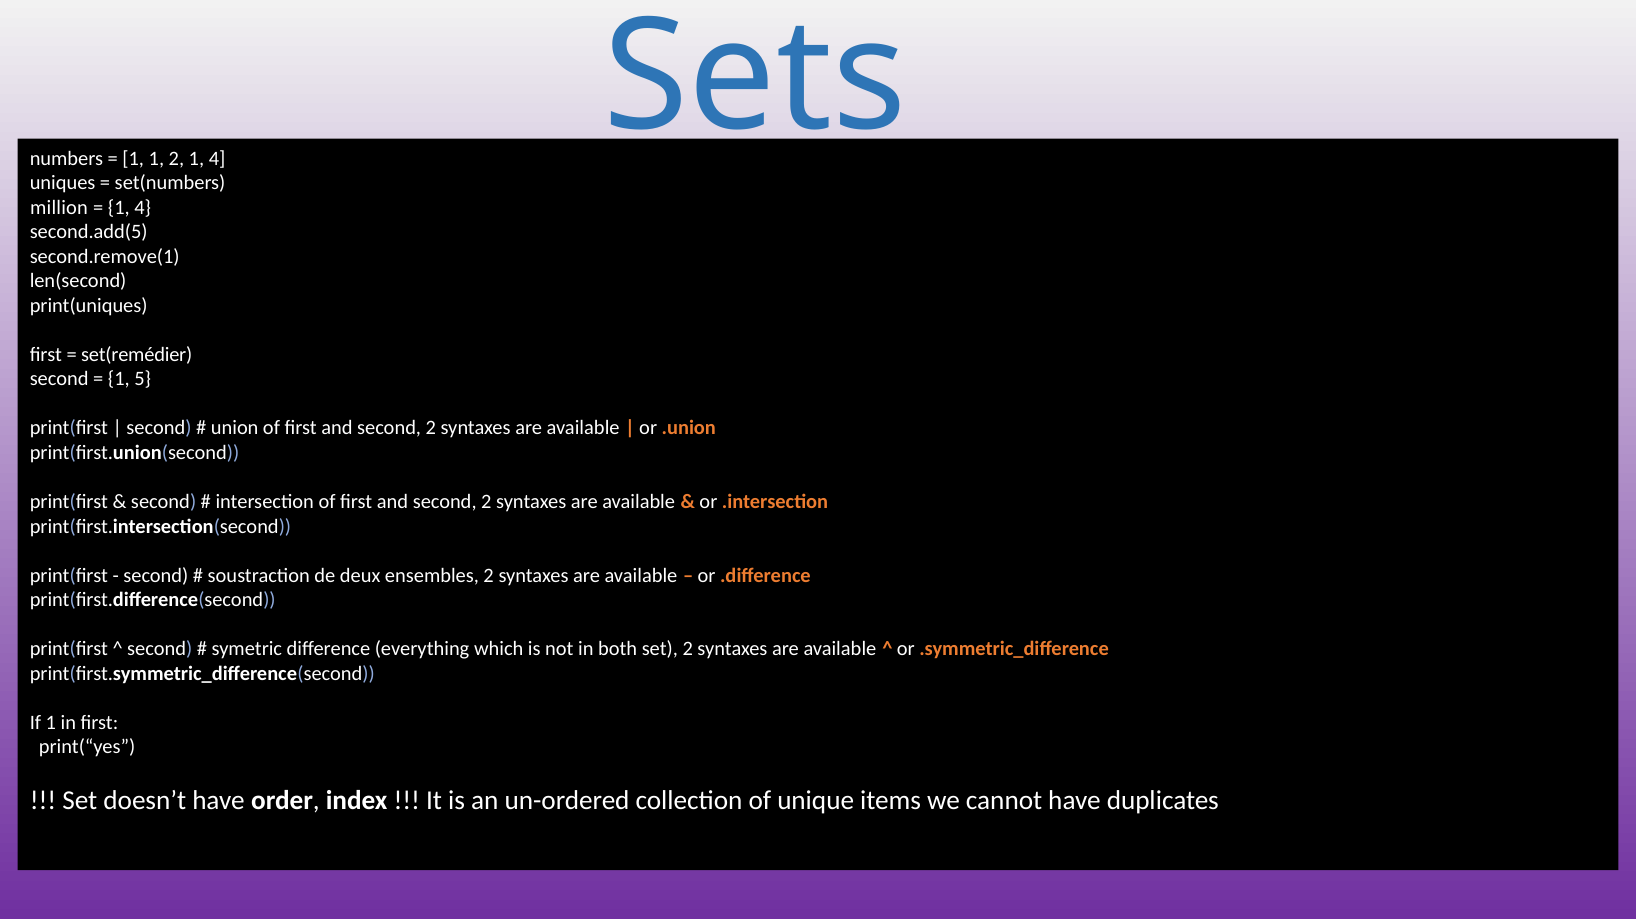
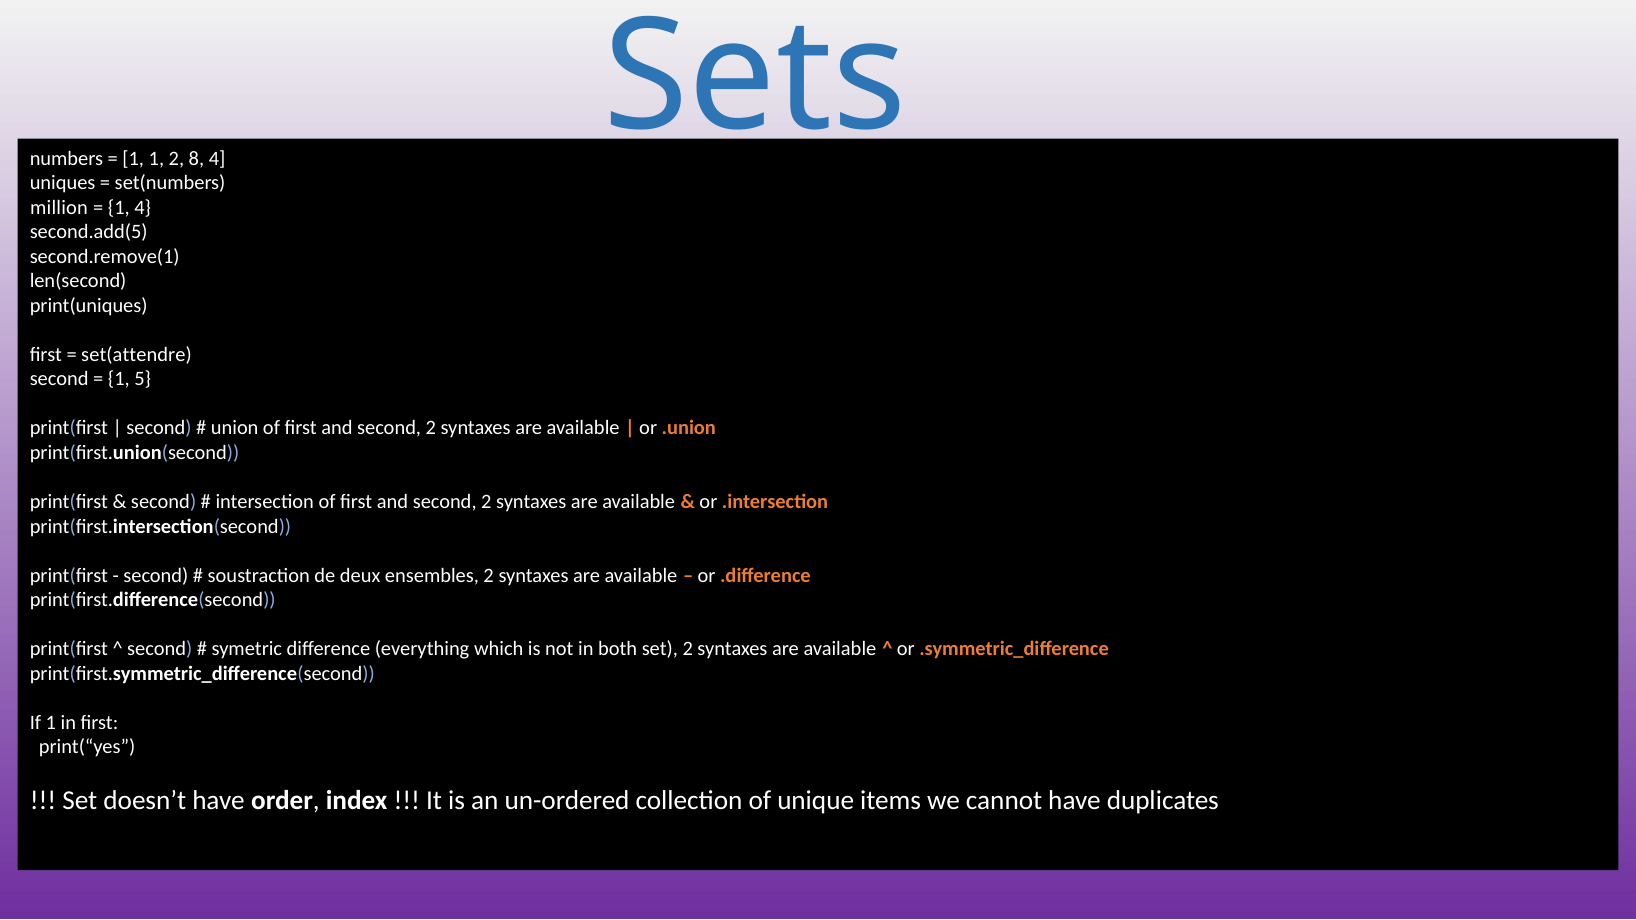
2 1: 1 -> 8
set(remédier: set(remédier -> set(attendre
